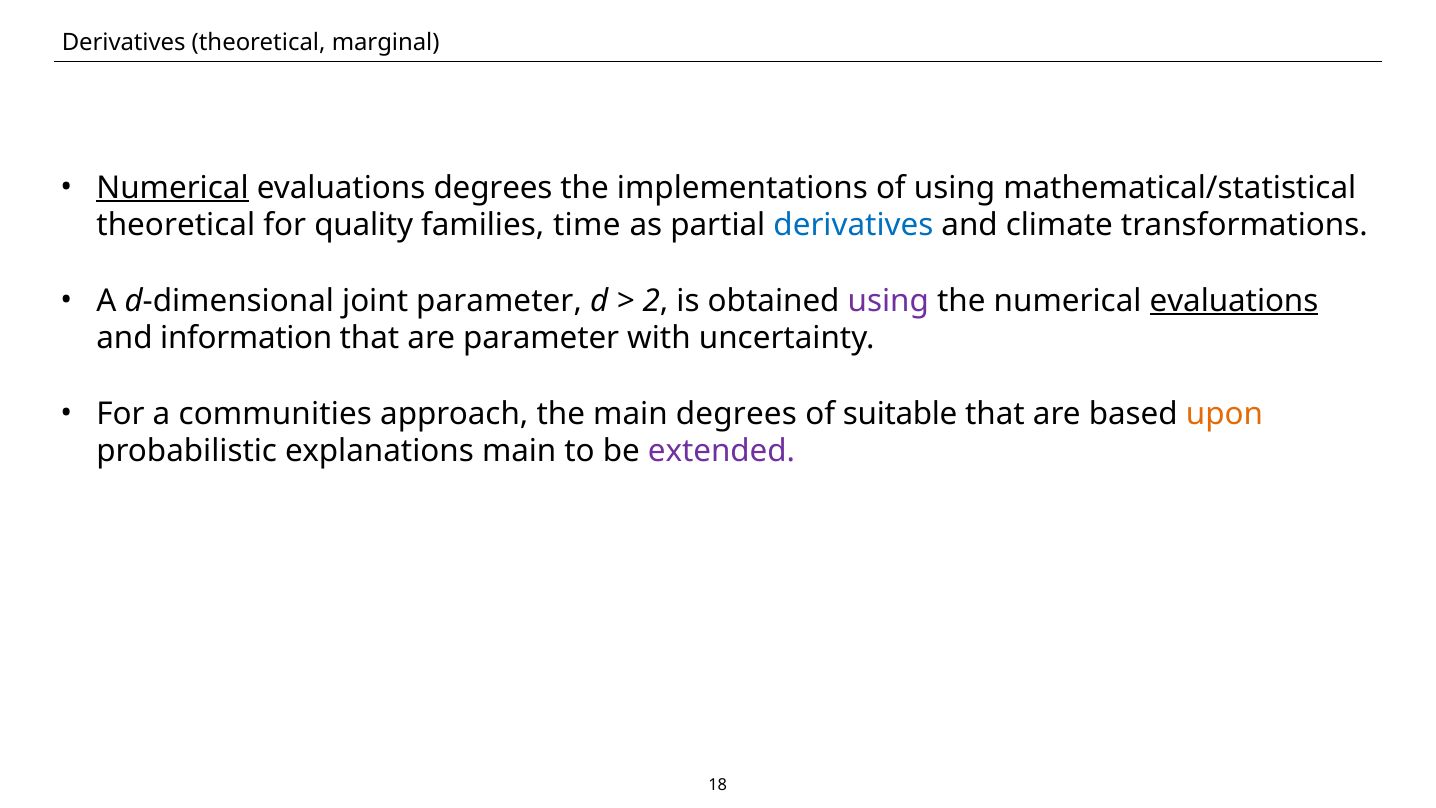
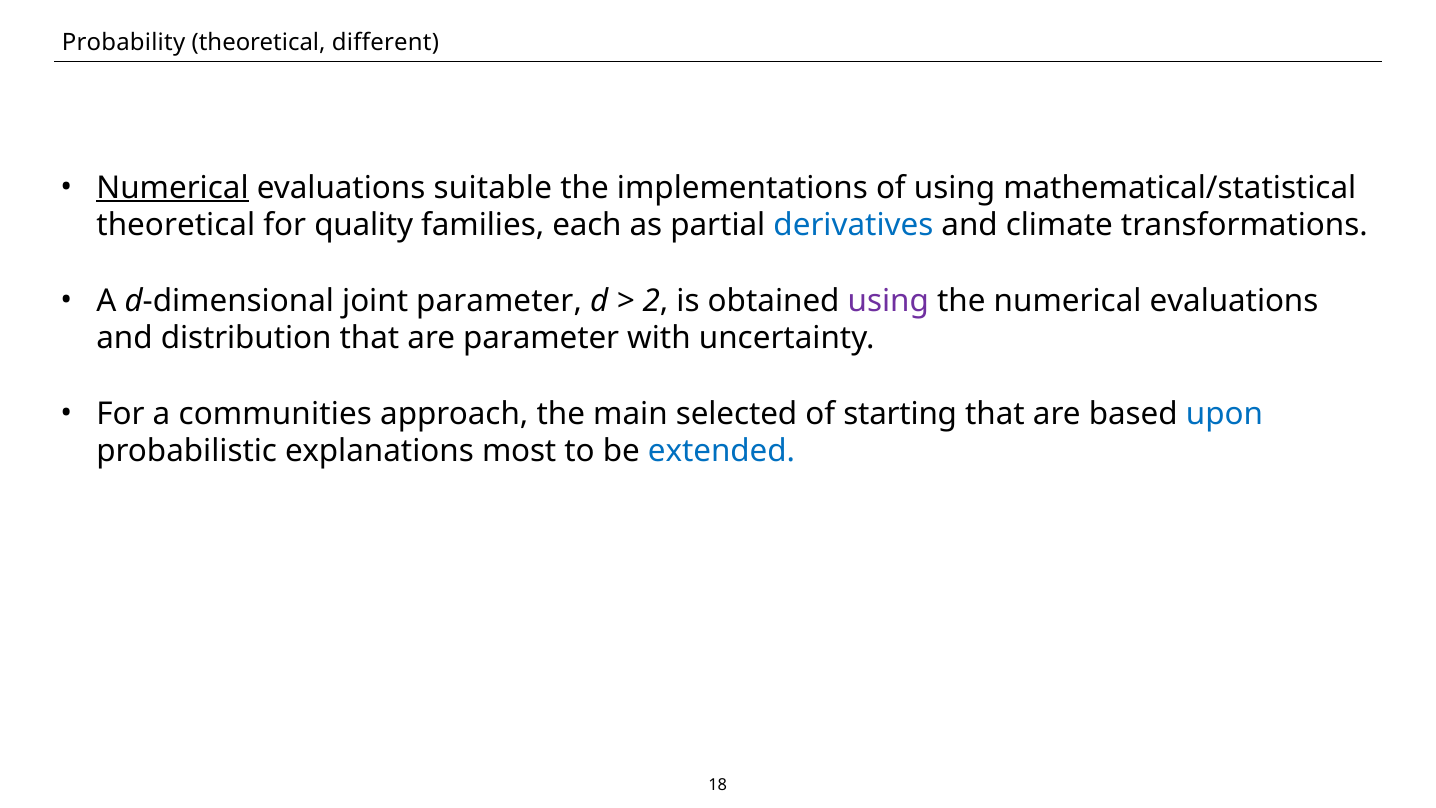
Derivatives at (124, 43): Derivatives -> Probability
marginal: marginal -> different
evaluations degrees: degrees -> suitable
time: time -> each
evaluations at (1234, 301) underline: present -> none
information: information -> distribution
main degrees: degrees -> selected
suitable: suitable -> starting
upon colour: orange -> blue
explanations main: main -> most
extended colour: purple -> blue
